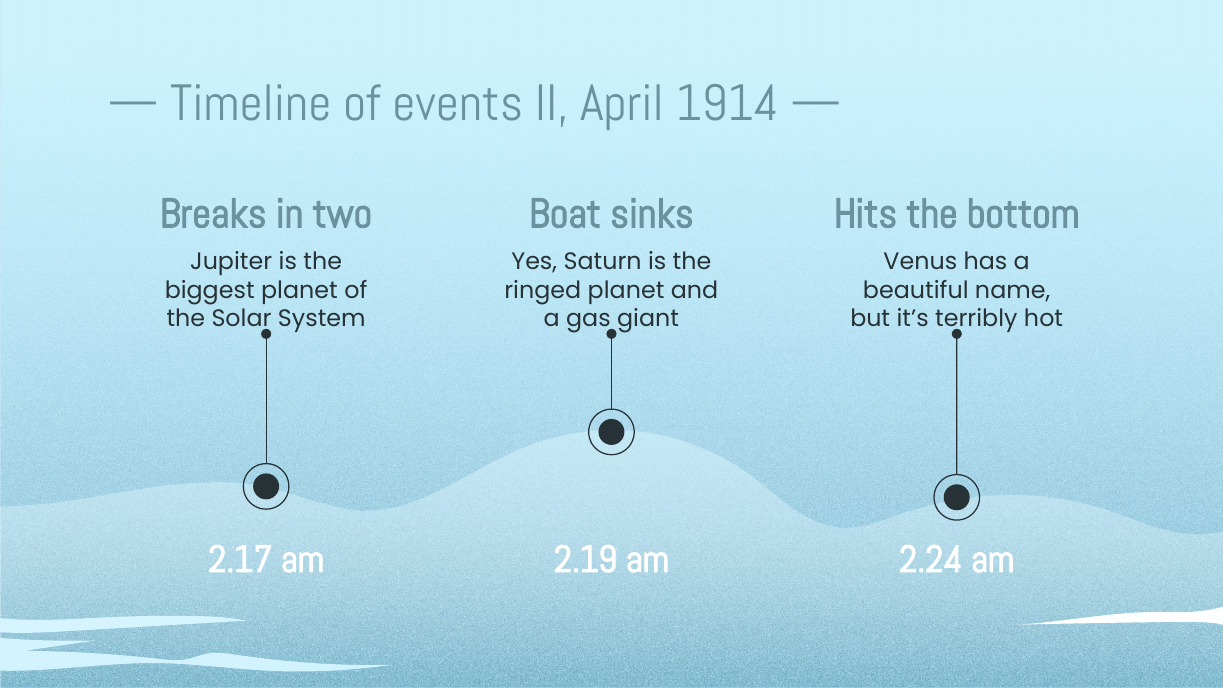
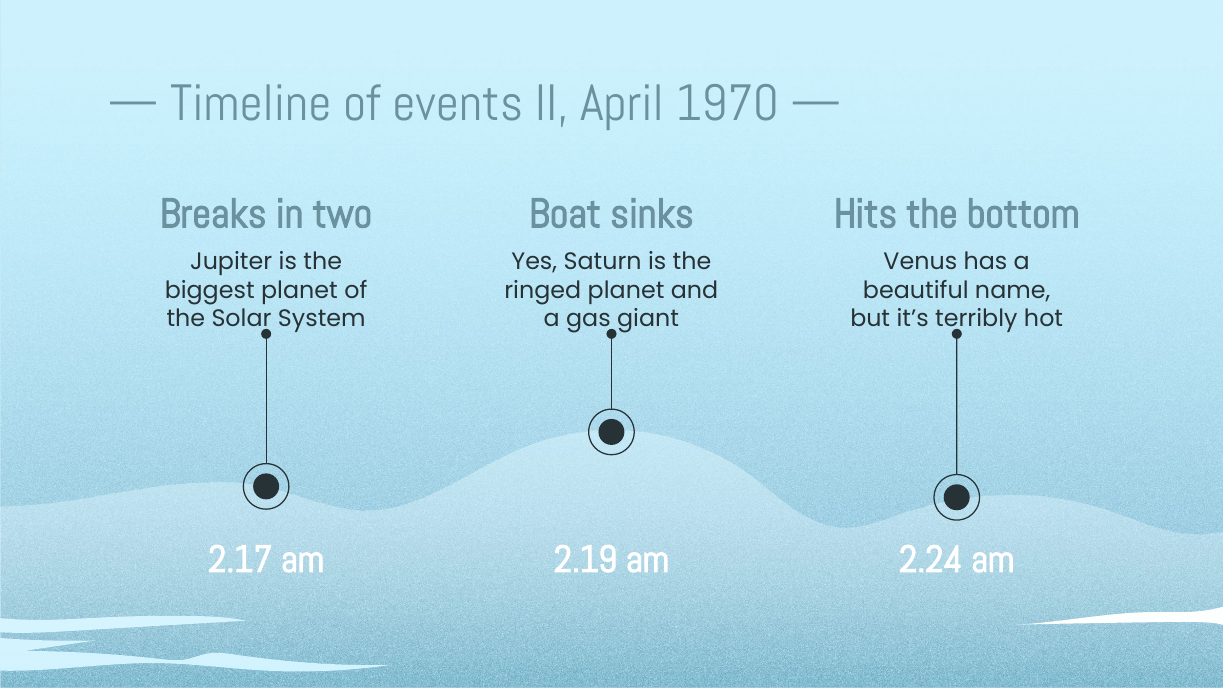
1914: 1914 -> 1970
